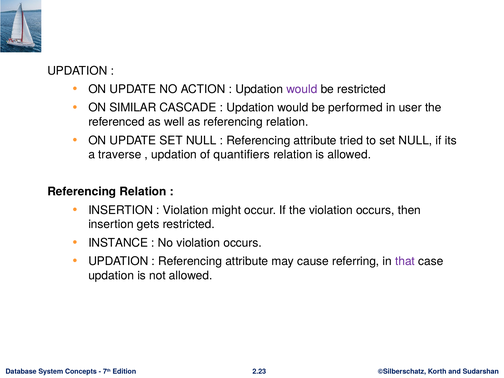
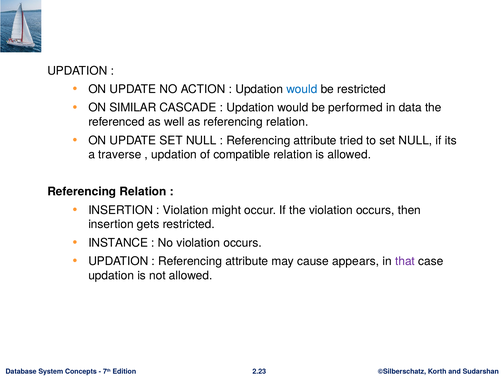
would at (302, 89) colour: purple -> blue
user: user -> data
quantifiers: quantifiers -> compatible
referring: referring -> appears
